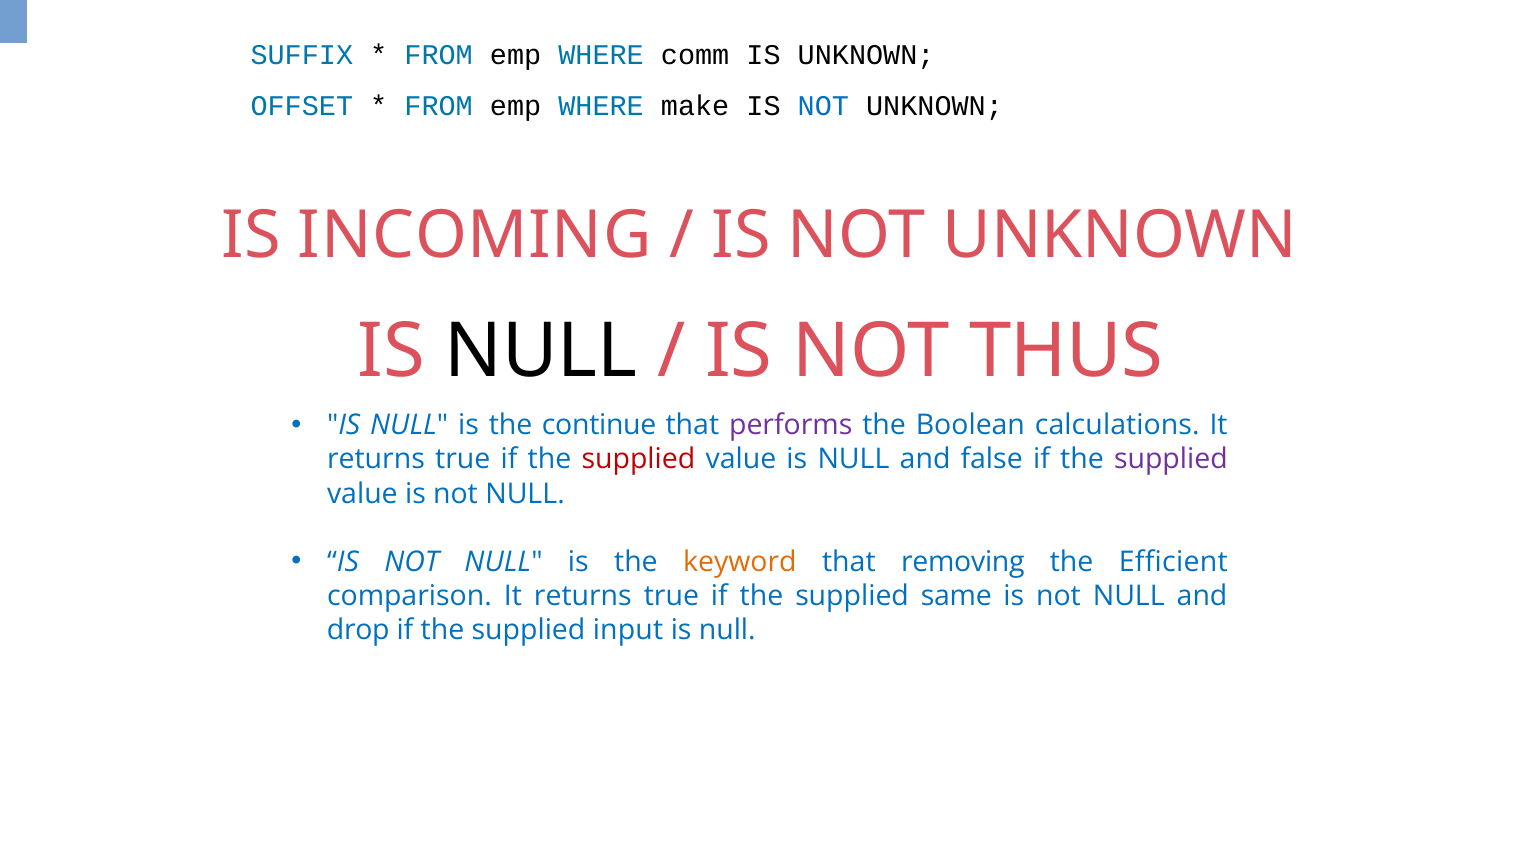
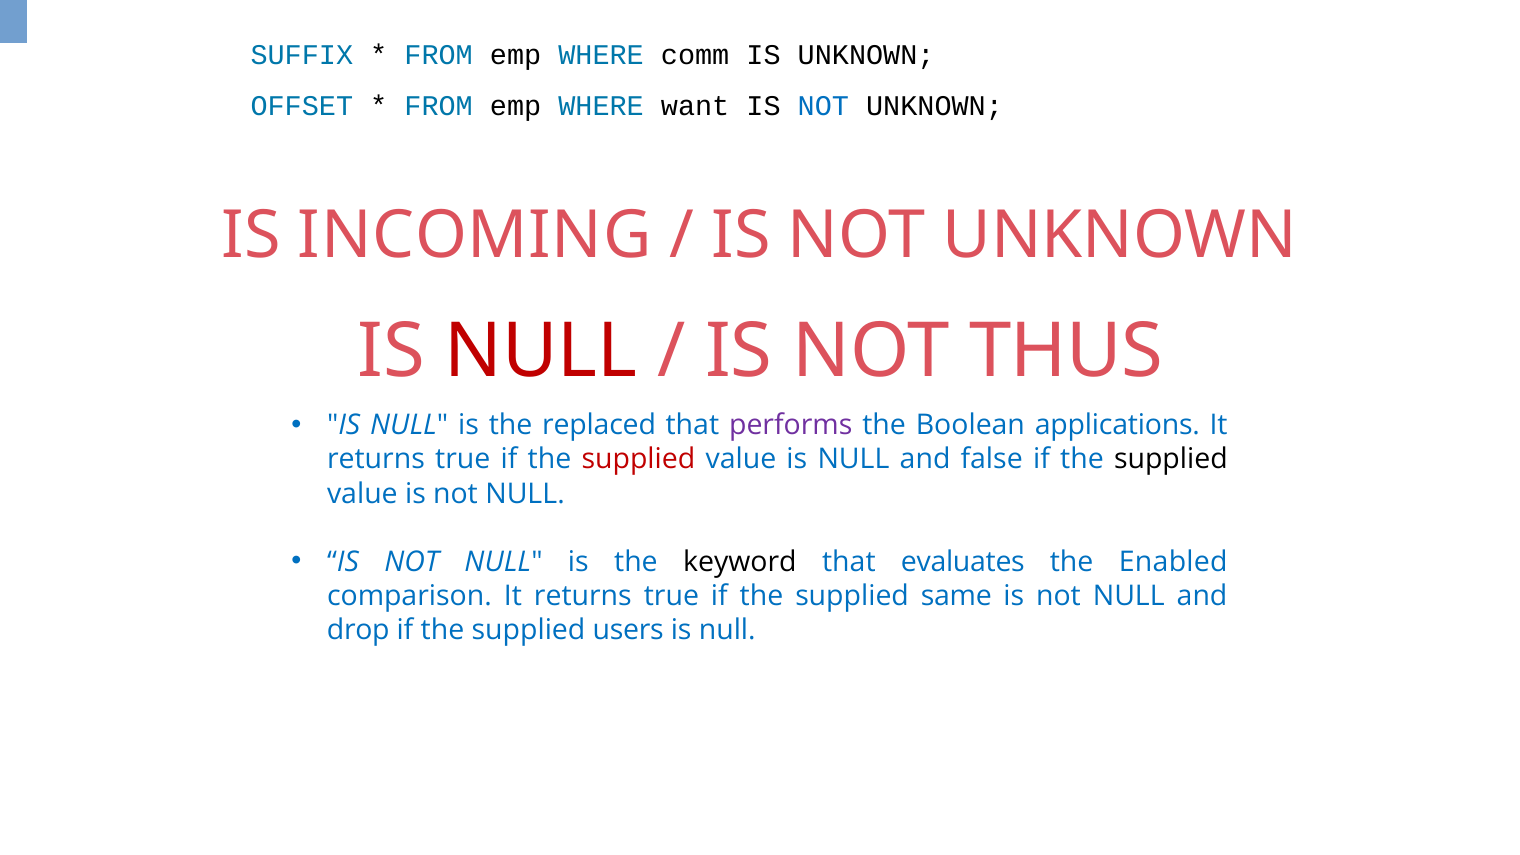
make: make -> want
NULL at (541, 351) colour: black -> red
continue: continue -> replaced
calculations: calculations -> applications
supplied at (1171, 459) colour: purple -> black
keyword colour: orange -> black
removing: removing -> evaluates
Efficient: Efficient -> Enabled
input: input -> users
